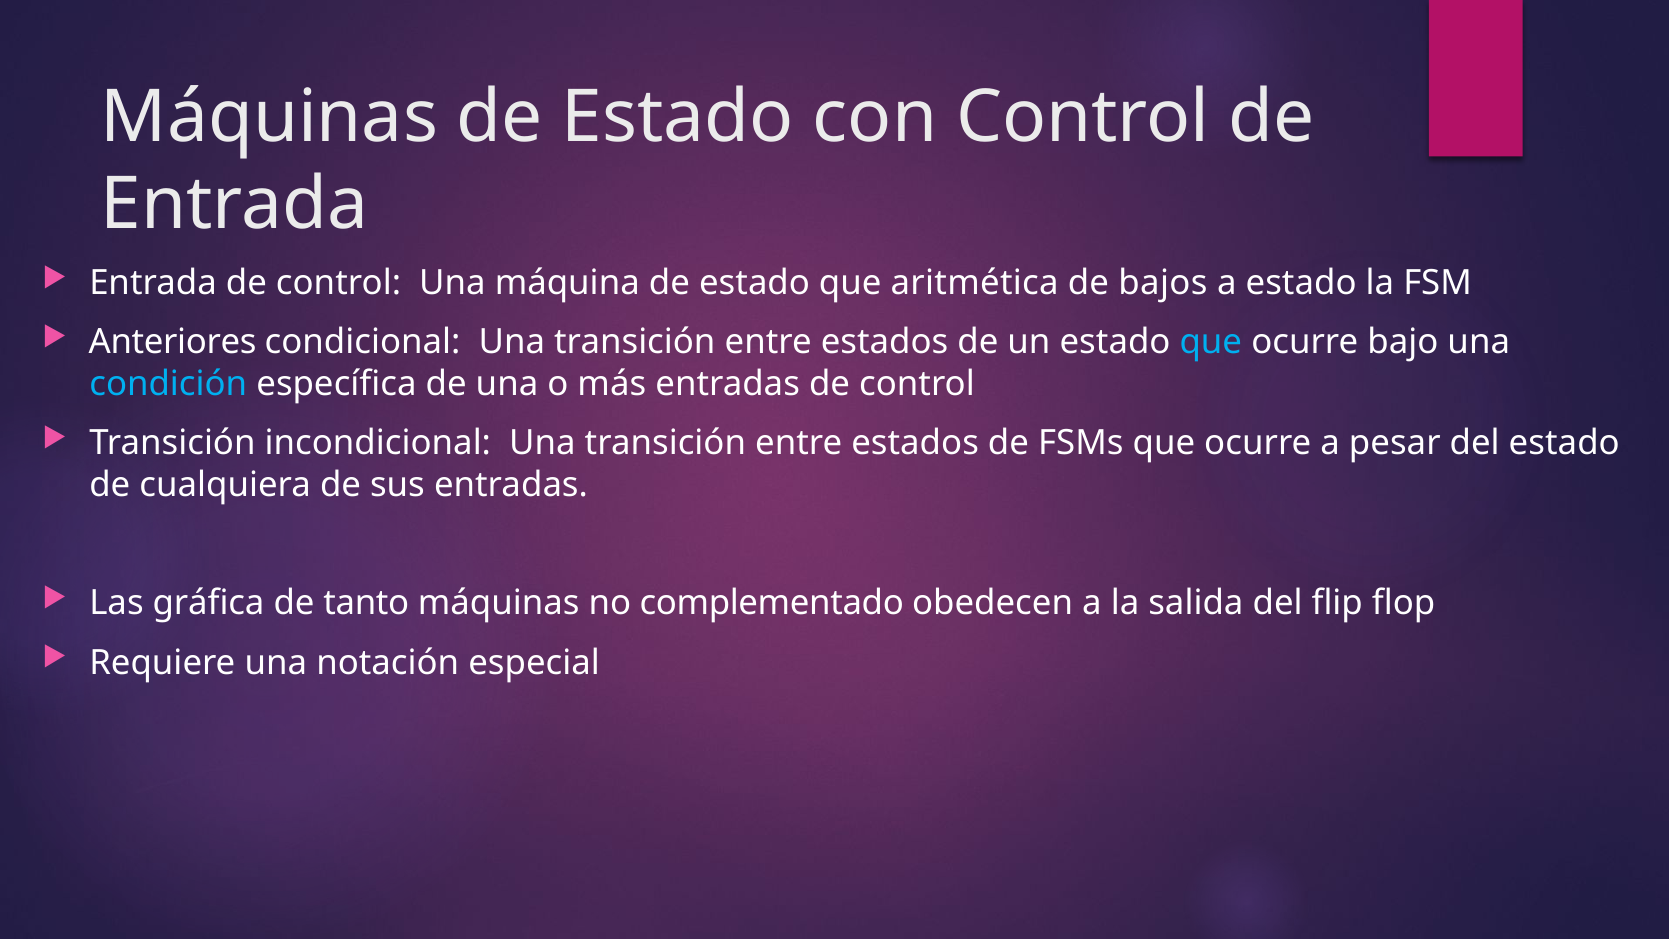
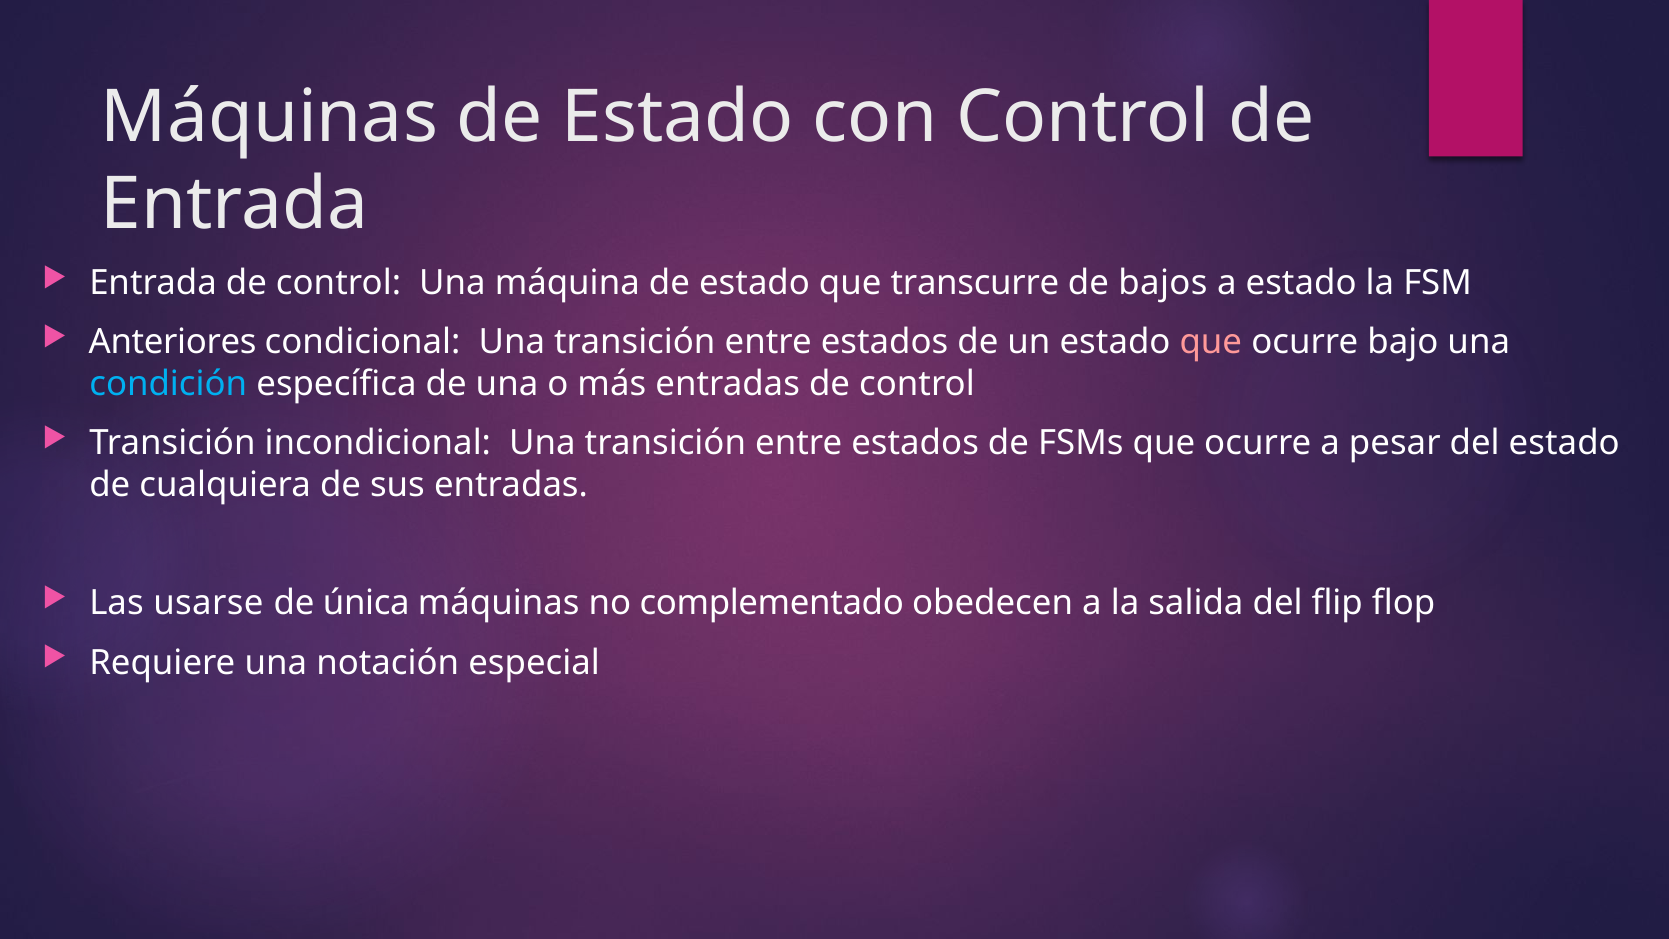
aritmética: aritmética -> transcurre
que at (1211, 342) colour: light blue -> pink
gráfica: gráfica -> usarse
tanto: tanto -> única
